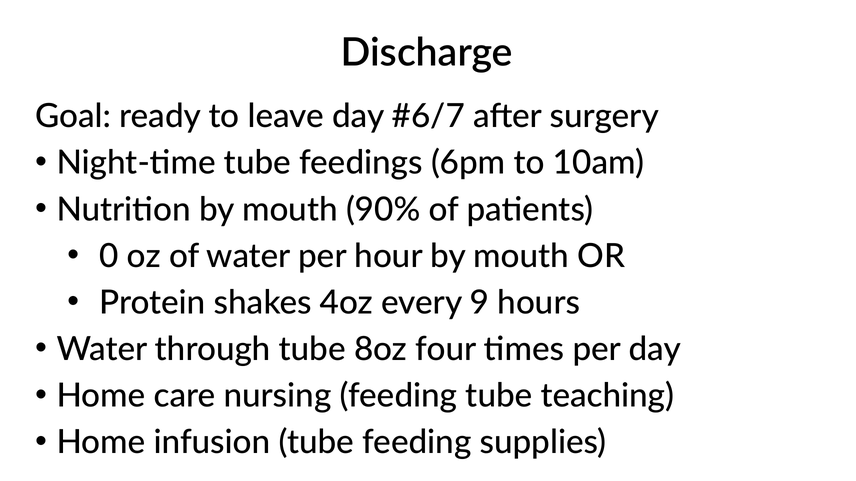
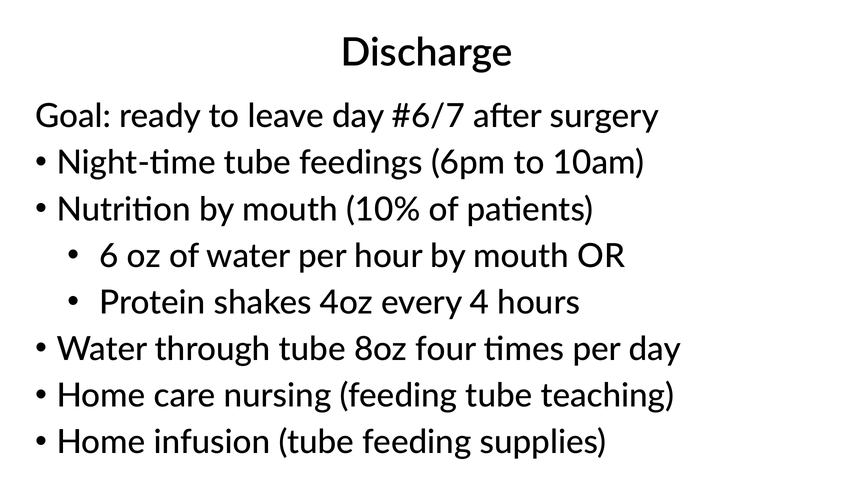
90%: 90% -> 10%
0: 0 -> 6
9: 9 -> 4
